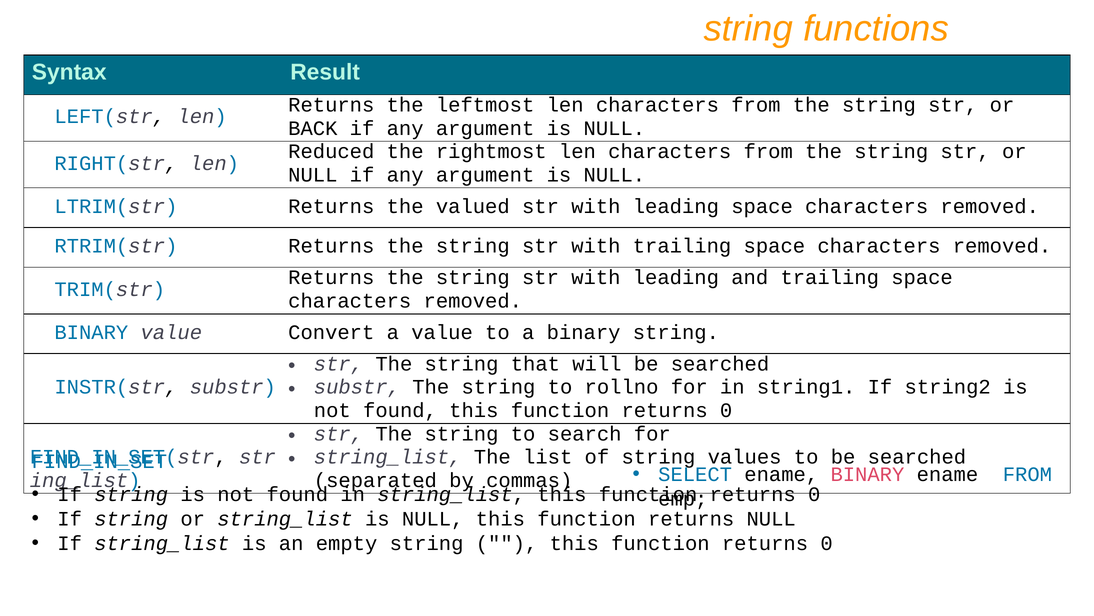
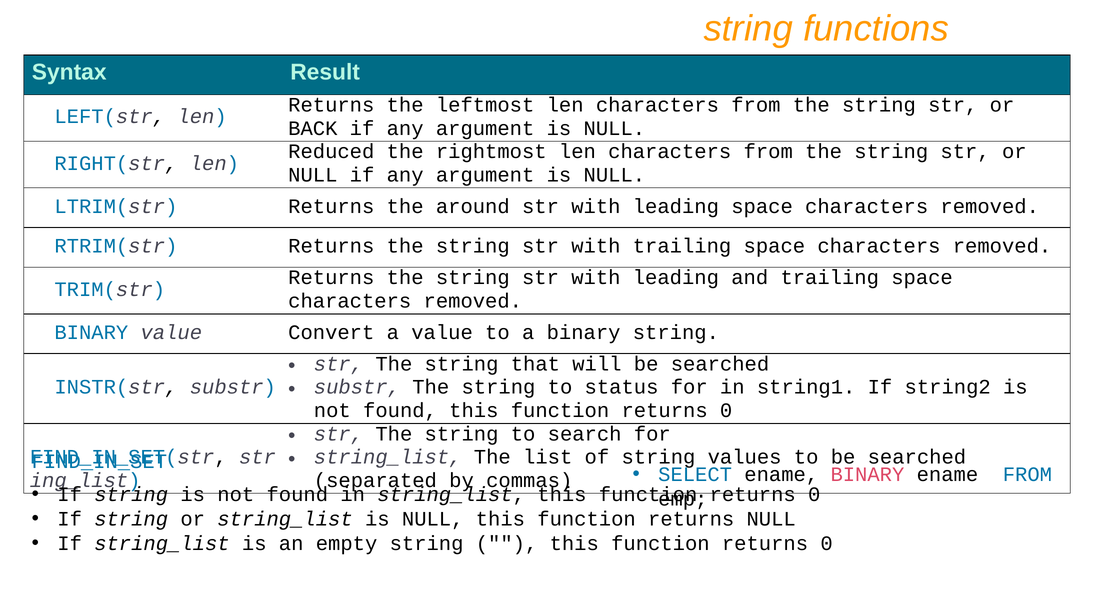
valued: valued -> around
rollno: rollno -> status
